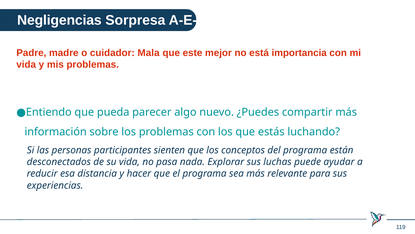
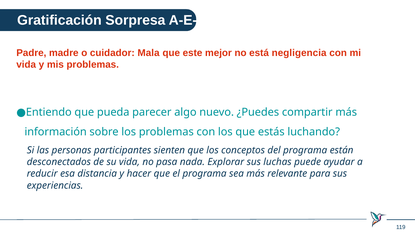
Negligencias: Negligencias -> Gratificación
importancia: importancia -> negligencia
